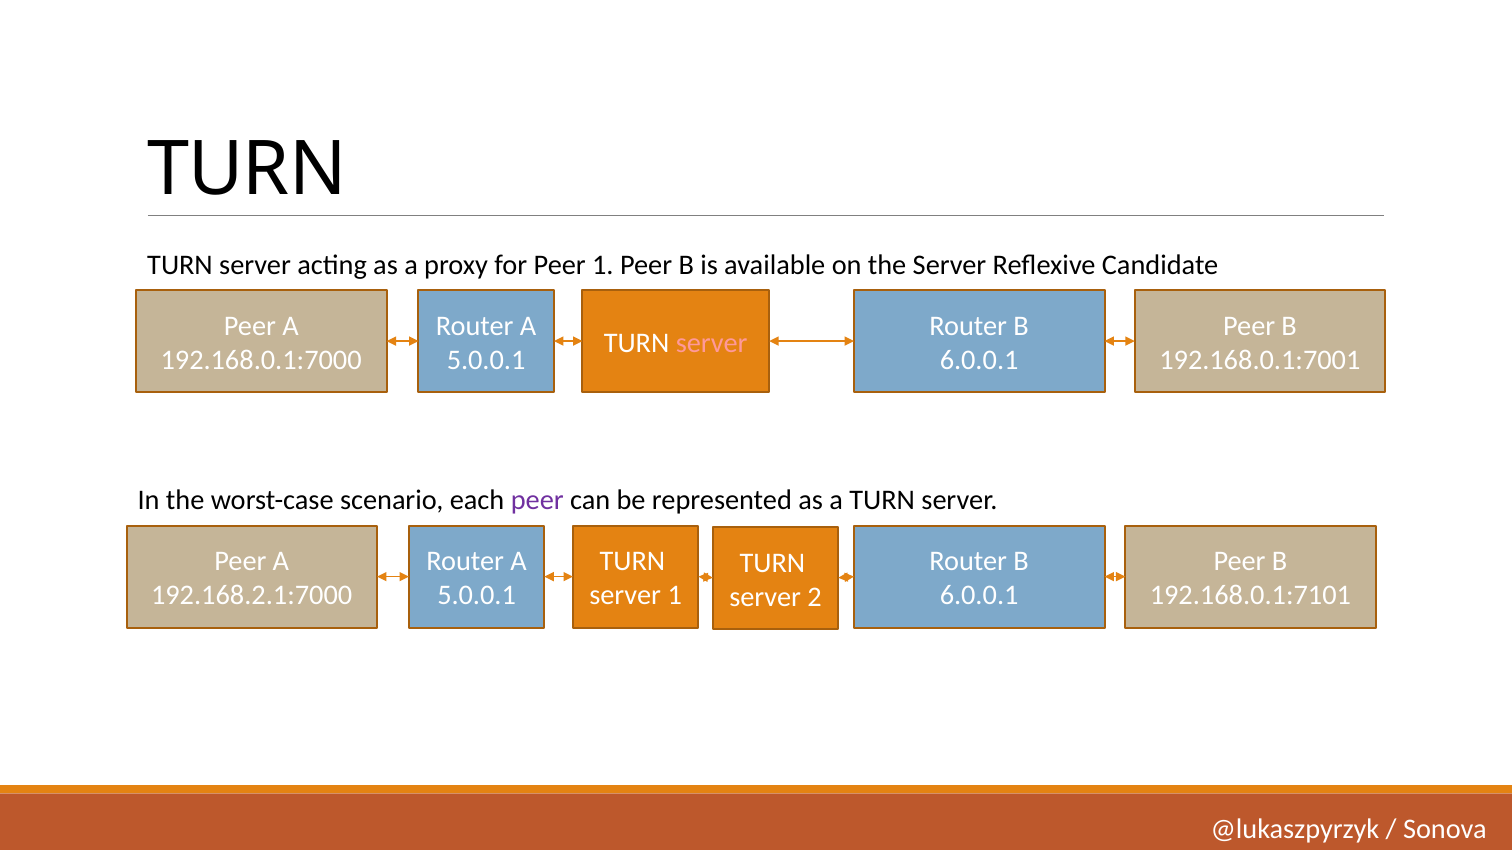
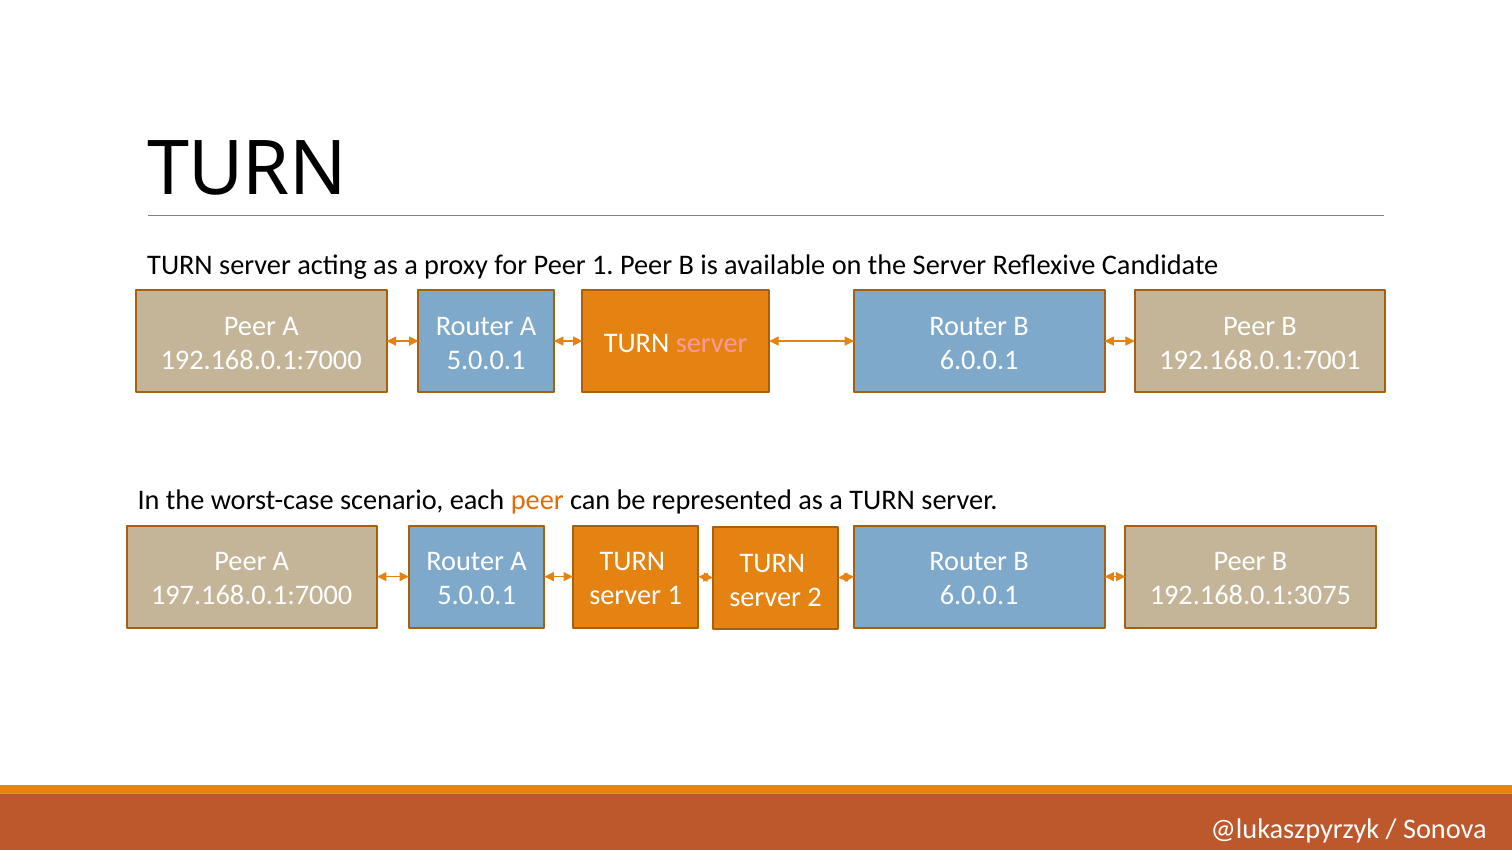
peer at (537, 501) colour: purple -> orange
192.168.2.1:7000: 192.168.2.1:7000 -> 197.168.0.1:7000
192.168.0.1:7101: 192.168.0.1:7101 -> 192.168.0.1:3075
